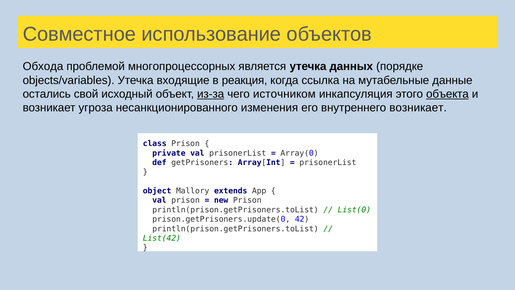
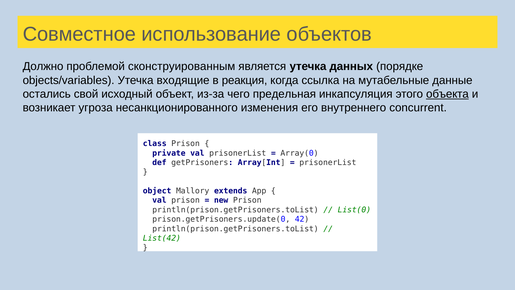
Обхода: Обхода -> Должно
многопроцессорных: многопроцессорных -> сконструированным
из-за underline: present -> none
источником: источником -> предельная
внутреннего возникает: возникает -> concurrent
